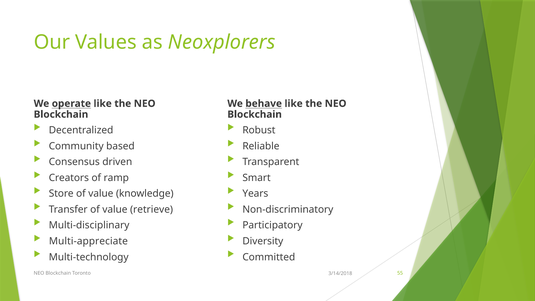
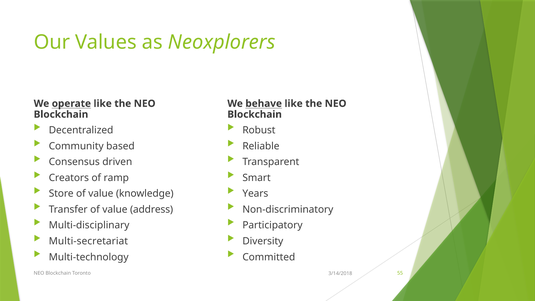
retrieve: retrieve -> address
Multi-appreciate: Multi-appreciate -> Multi-secretariat
